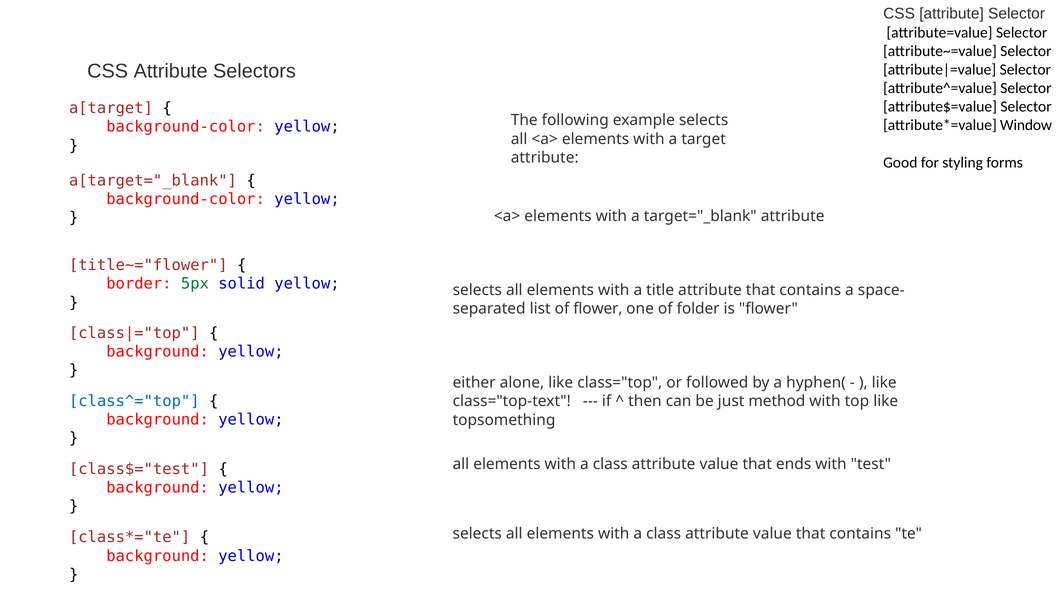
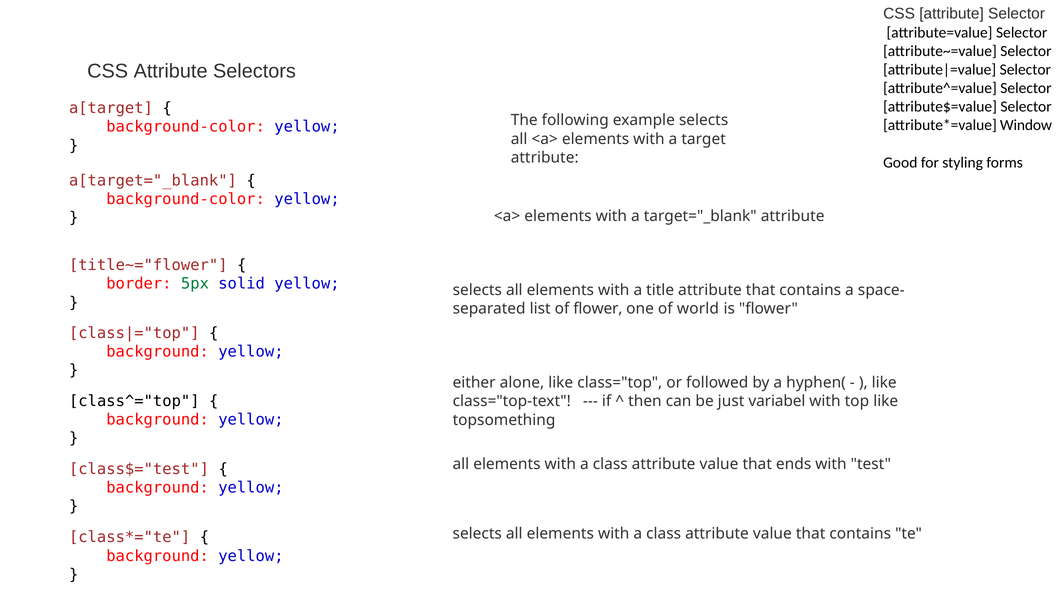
folder: folder -> world
class^="top colour: blue -> black
method: method -> variabel
